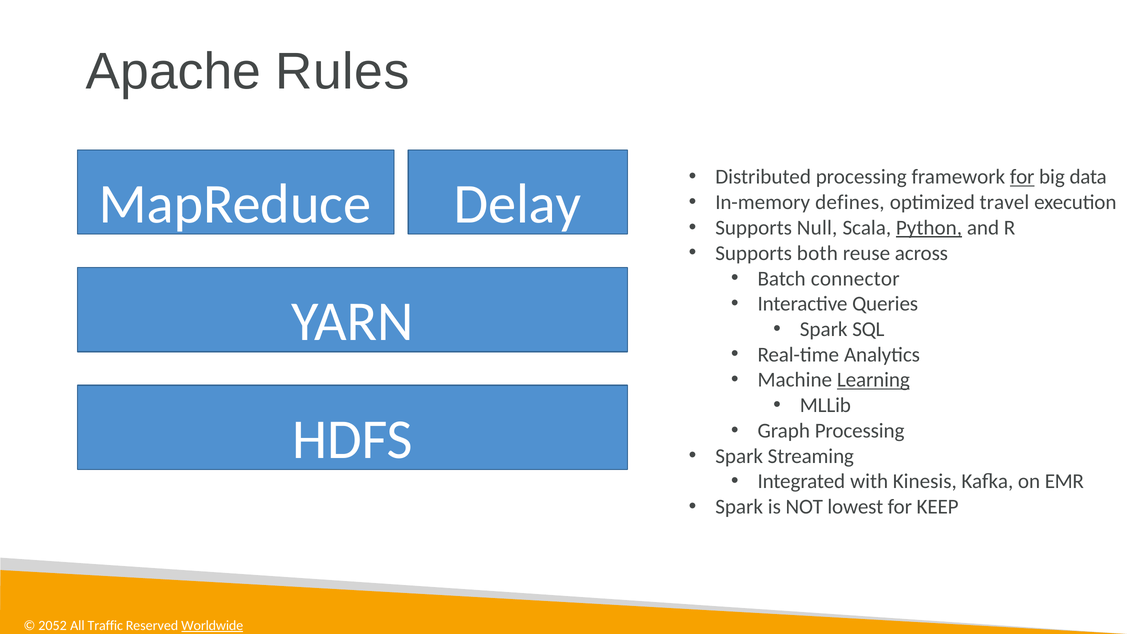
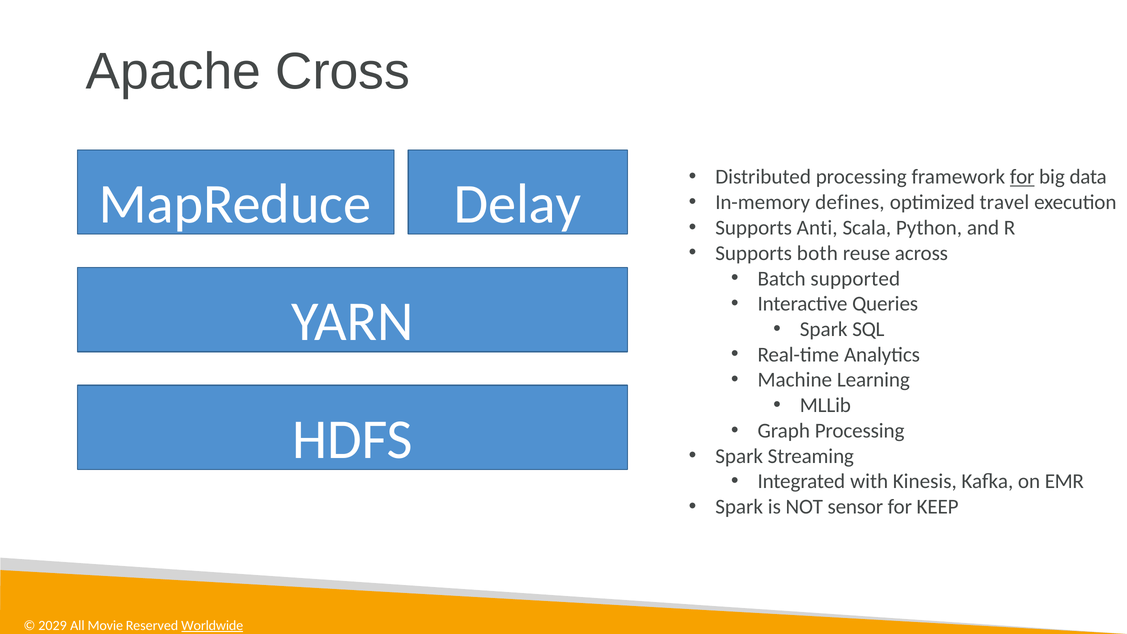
Rules: Rules -> Cross
Null: Null -> Anti
Python underline: present -> none
connector: connector -> supported
Learning underline: present -> none
lowest: lowest -> sensor
2052: 2052 -> 2029
Traffic: Traffic -> Movie
